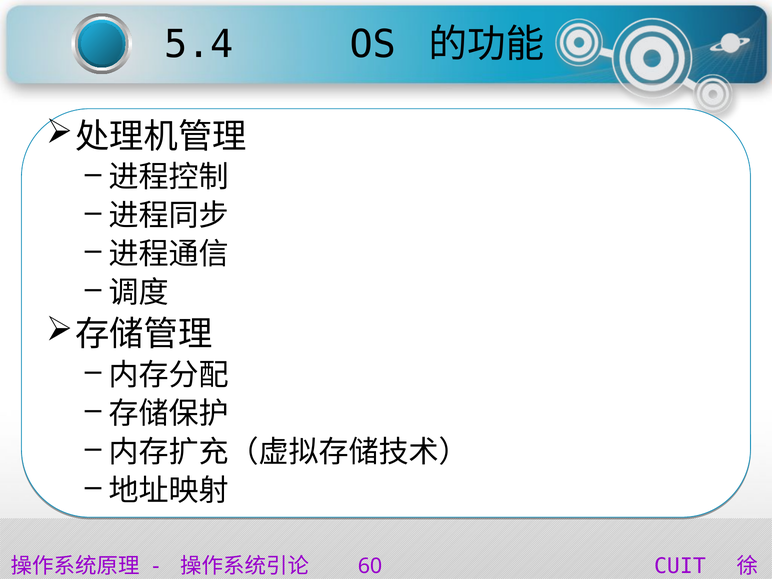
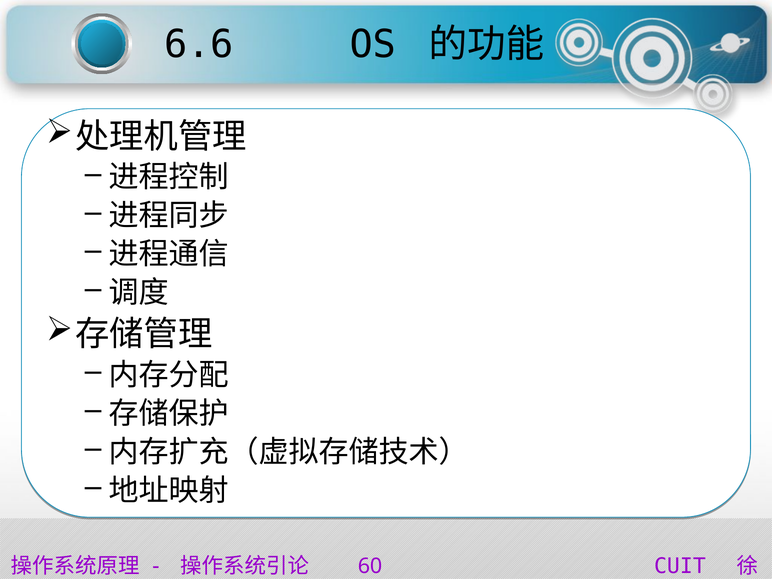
5.4: 5.4 -> 6.6
